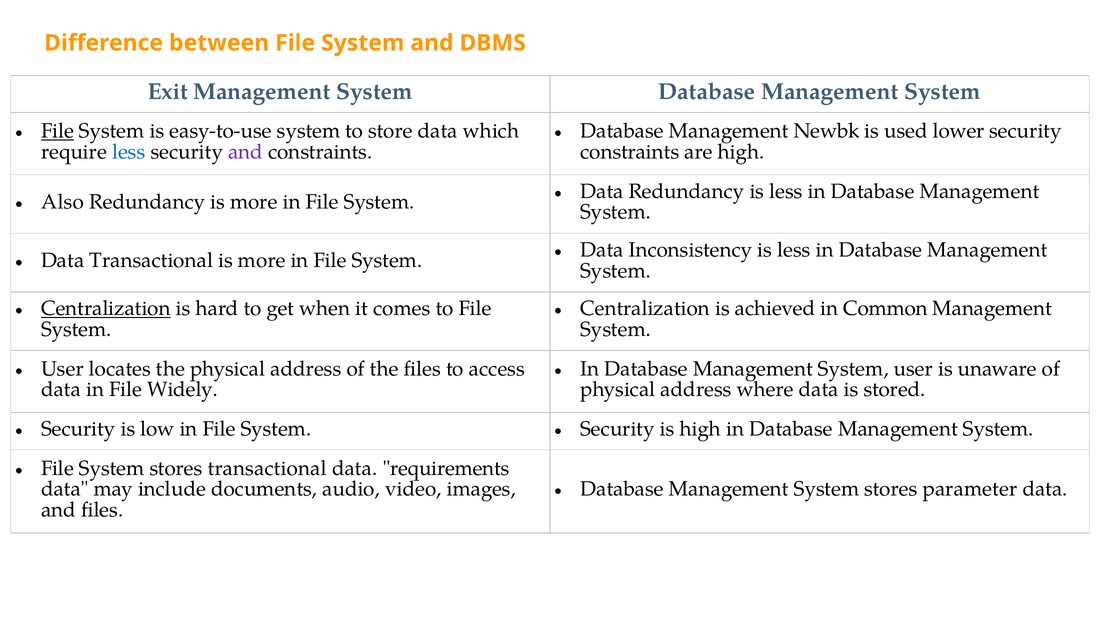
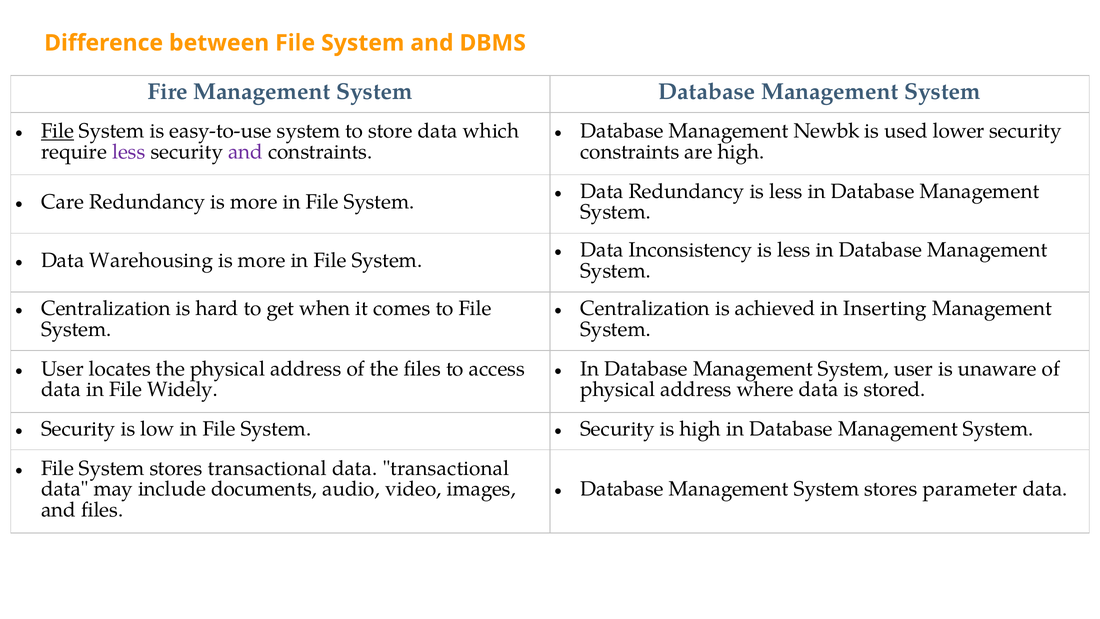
Exit: Exit -> Fire
less at (129, 152) colour: blue -> purple
Also: Also -> Care
Data Transactional: Transactional -> Warehousing
Centralization at (106, 308) underline: present -> none
Common: Common -> Inserting
data requirements: requirements -> transactional
